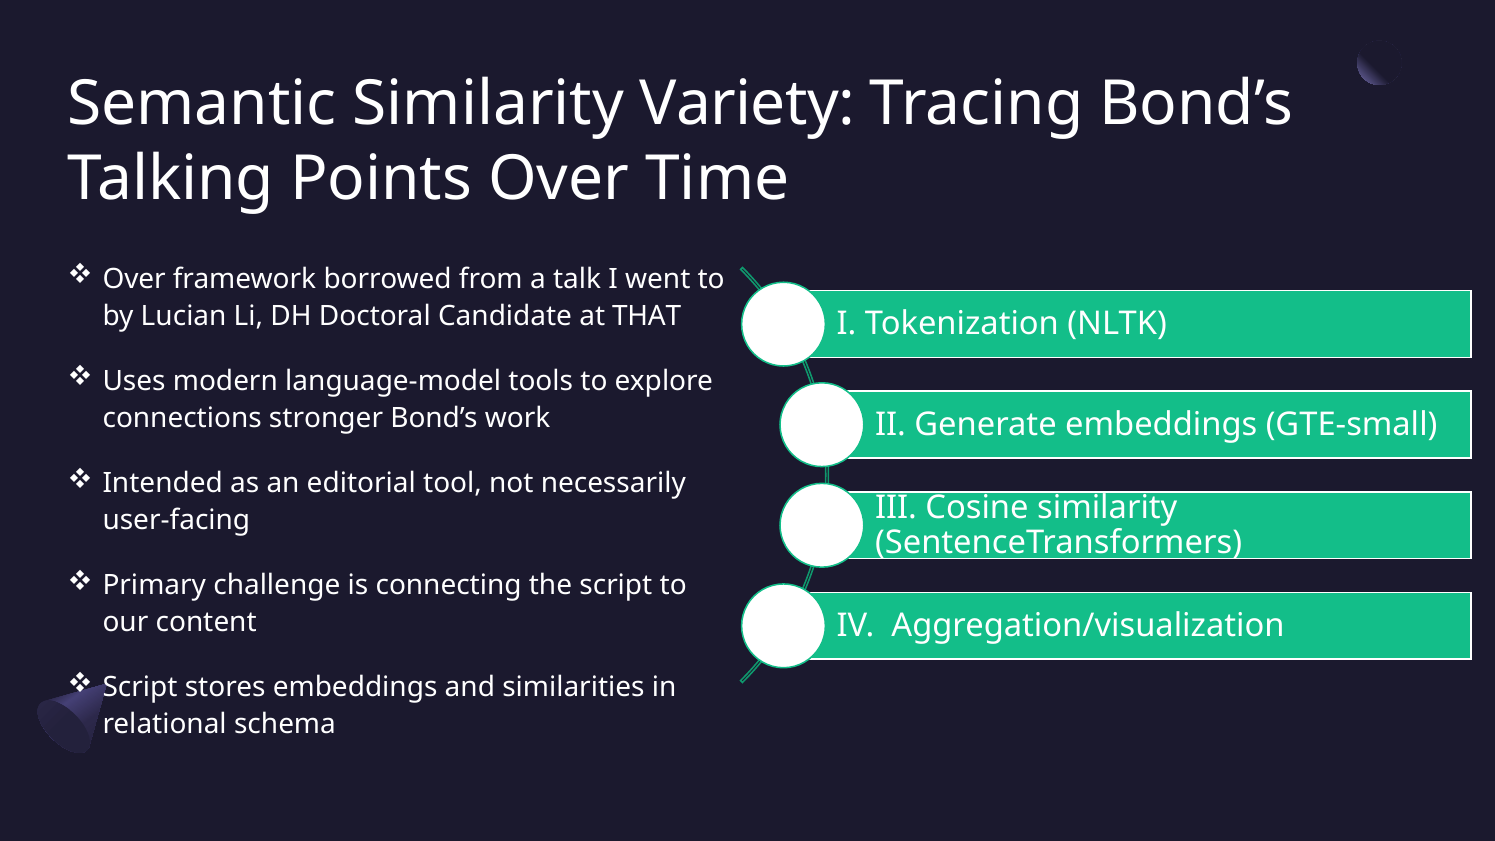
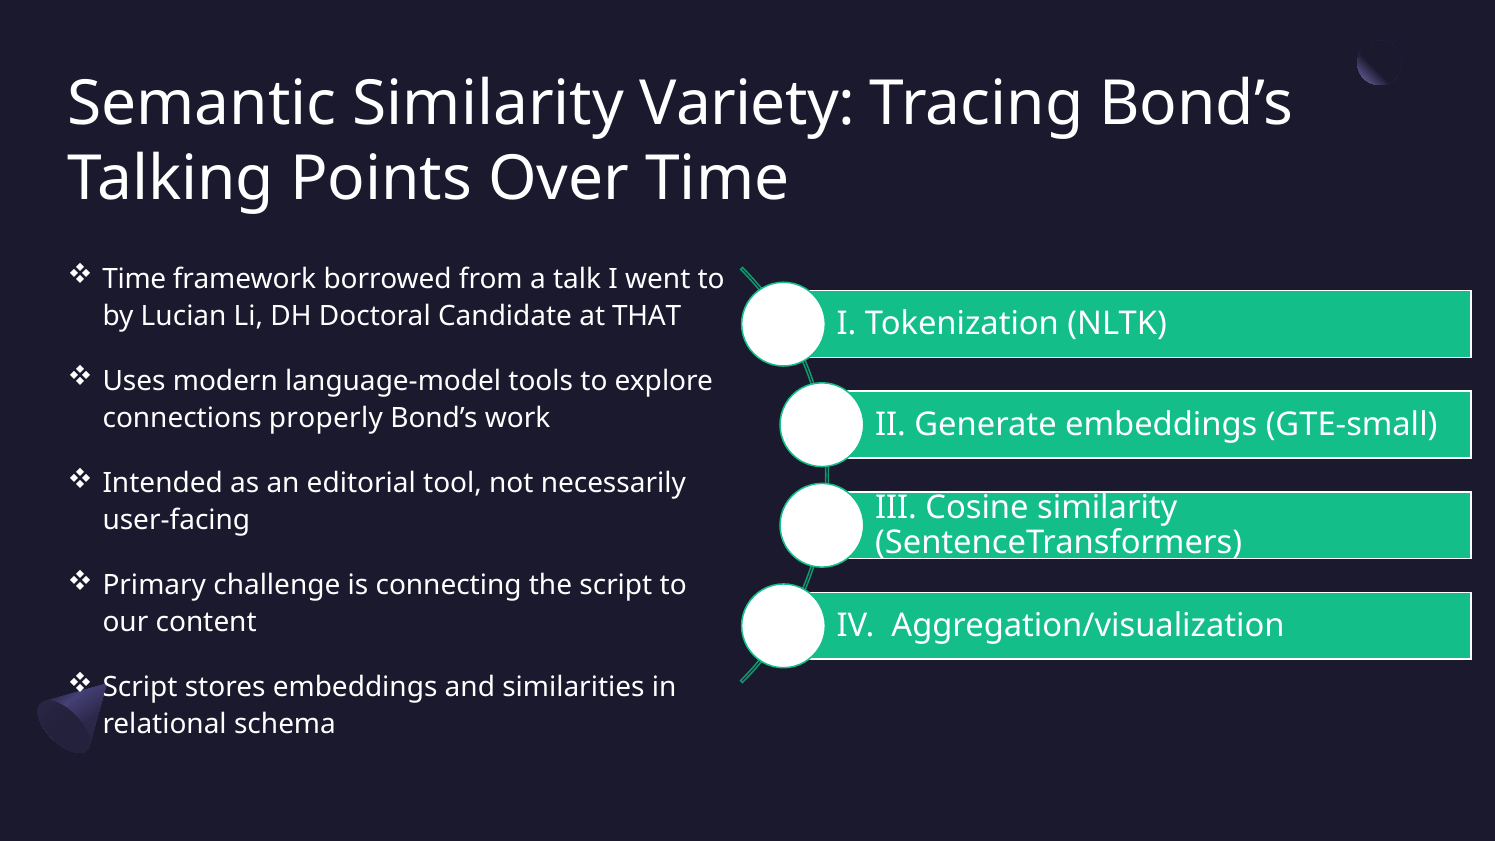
Over at (134, 279): Over -> Time
stronger: stronger -> properly
